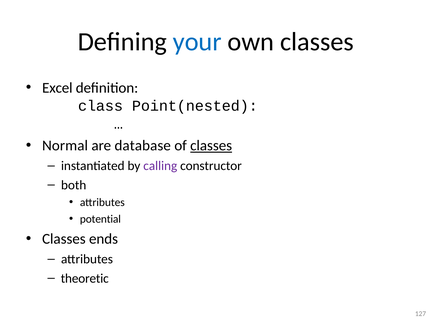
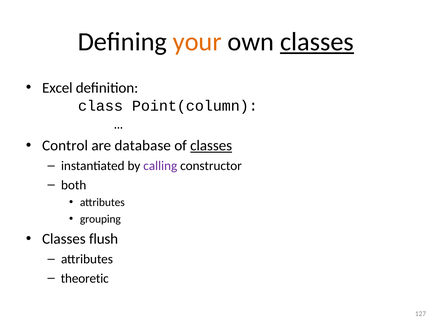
your colour: blue -> orange
classes at (317, 42) underline: none -> present
Point(nested: Point(nested -> Point(column
Normal: Normal -> Control
potential: potential -> grouping
ends: ends -> flush
